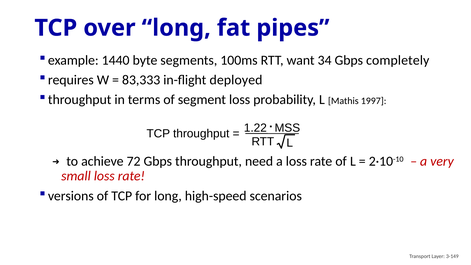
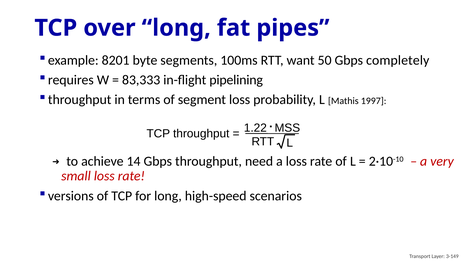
1440: 1440 -> 8201
34: 34 -> 50
deployed: deployed -> pipelining
72: 72 -> 14
